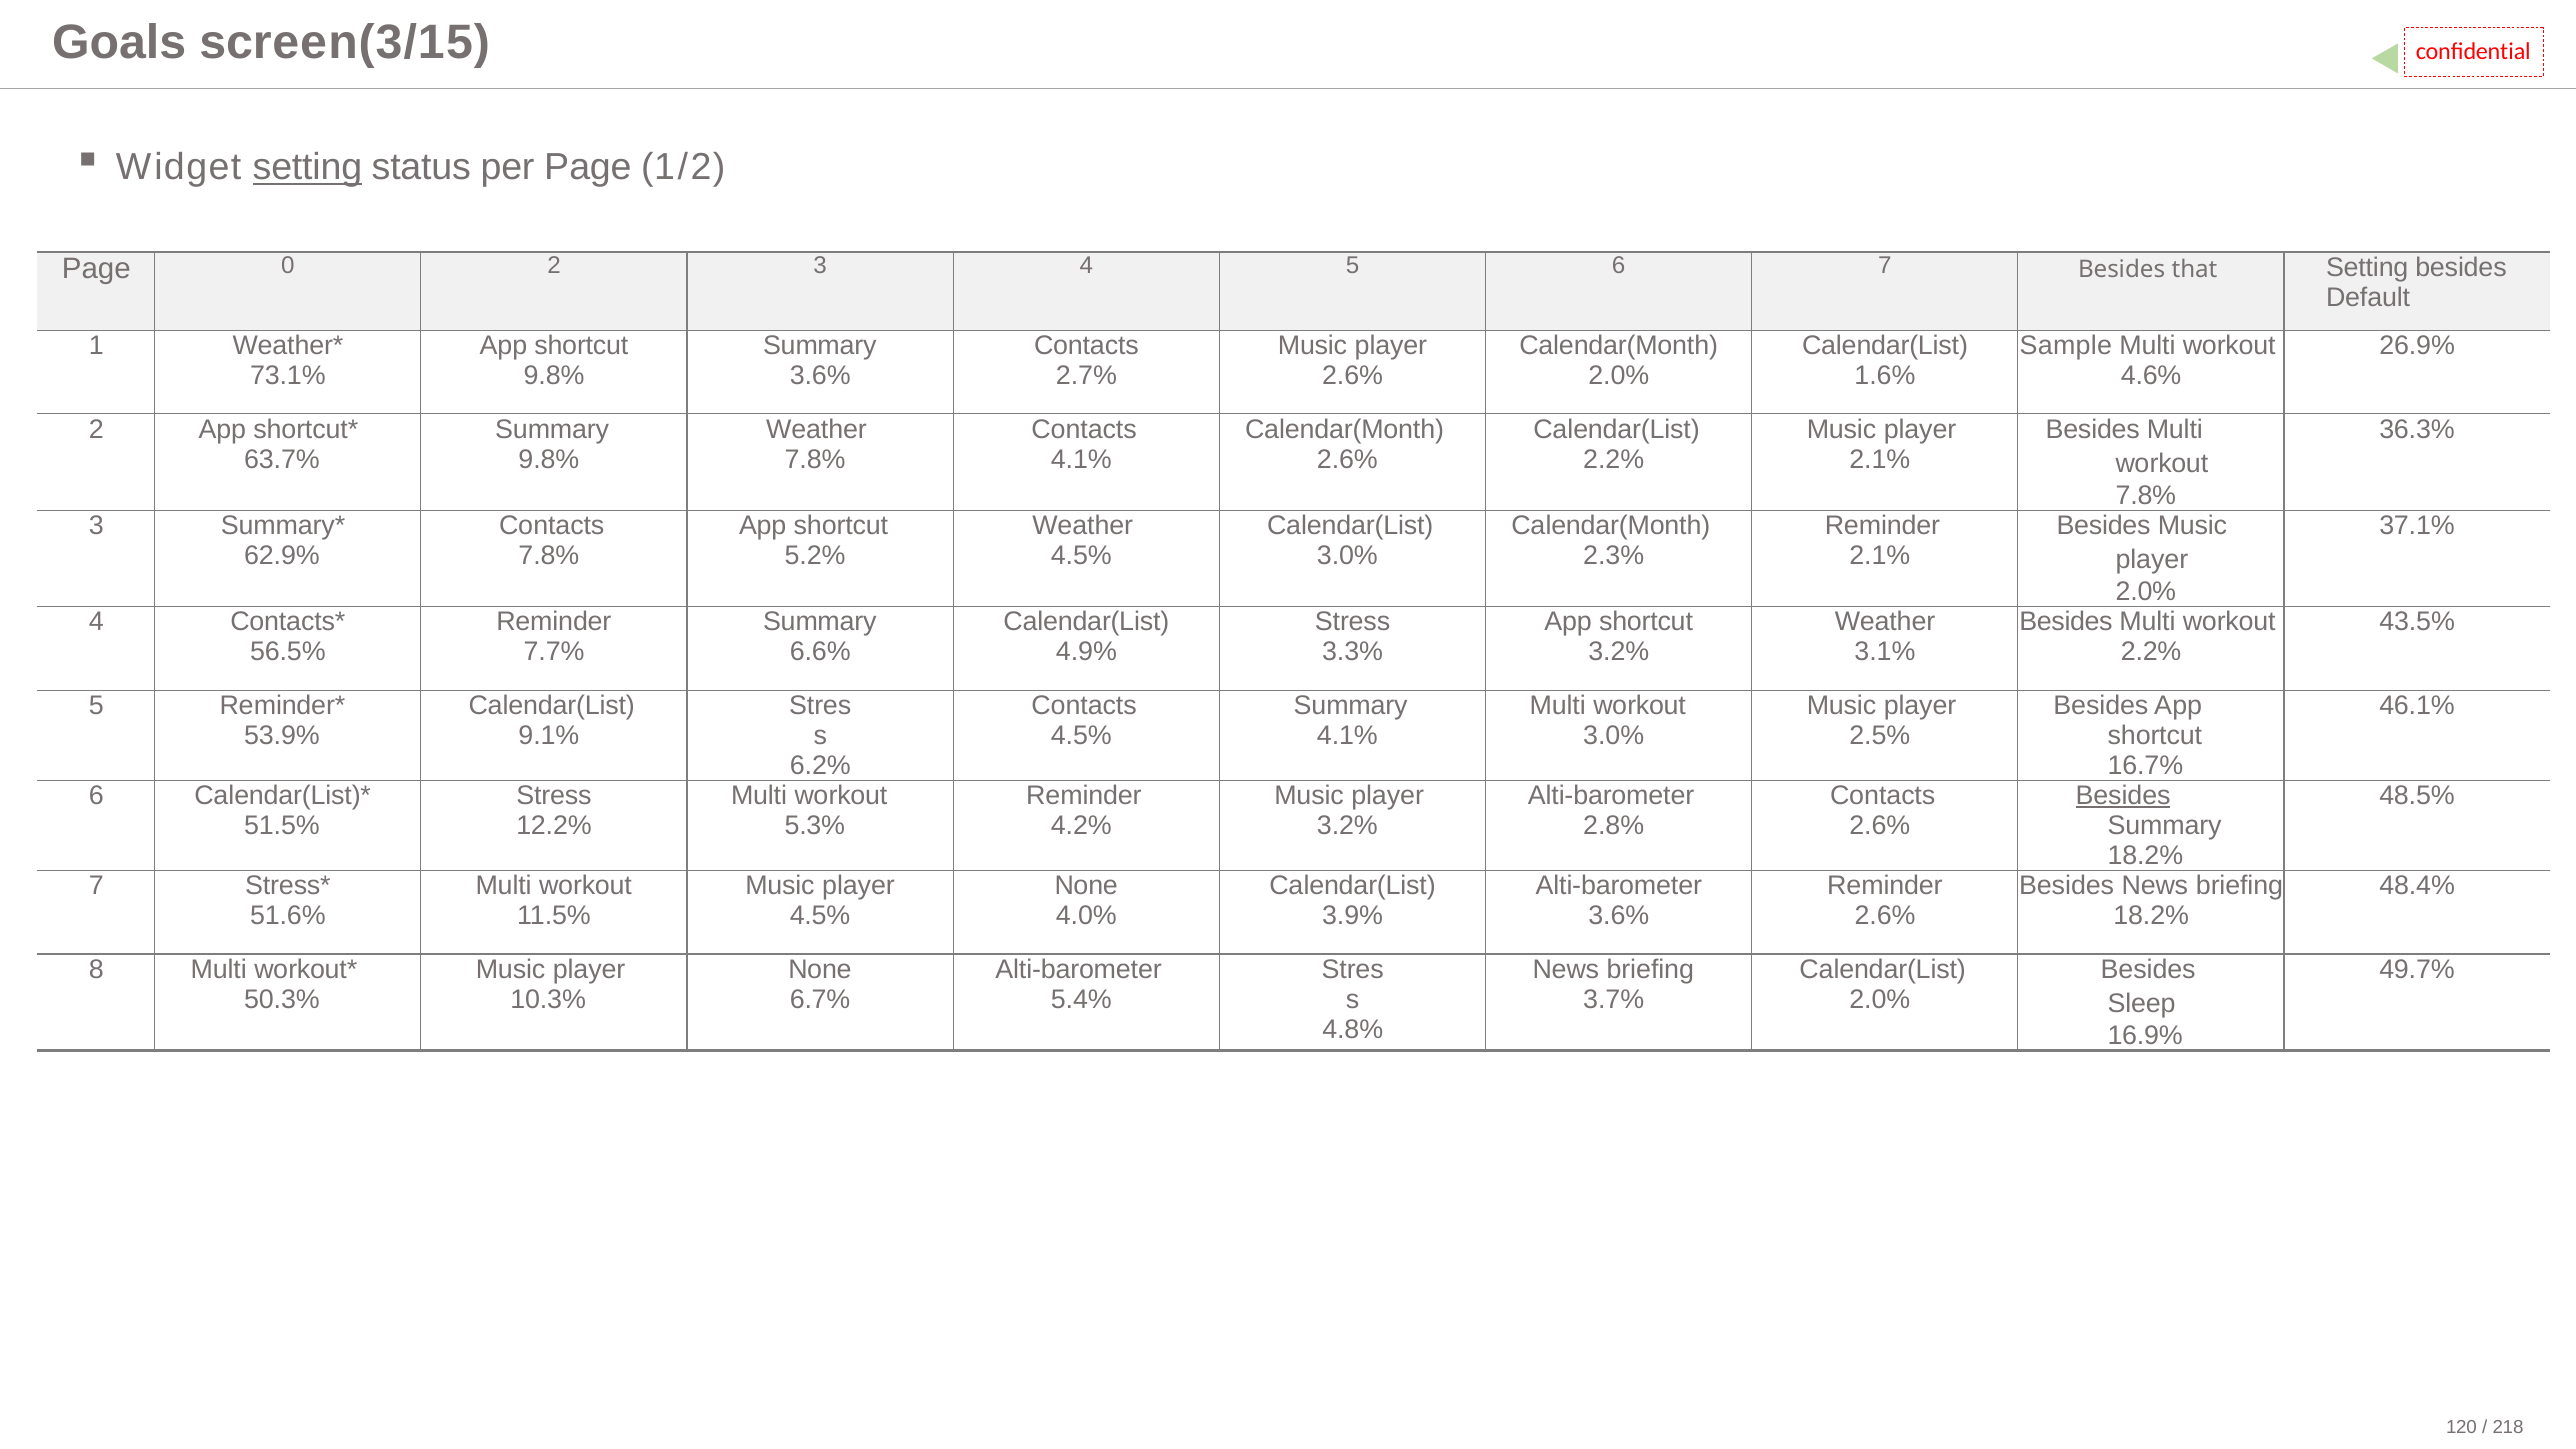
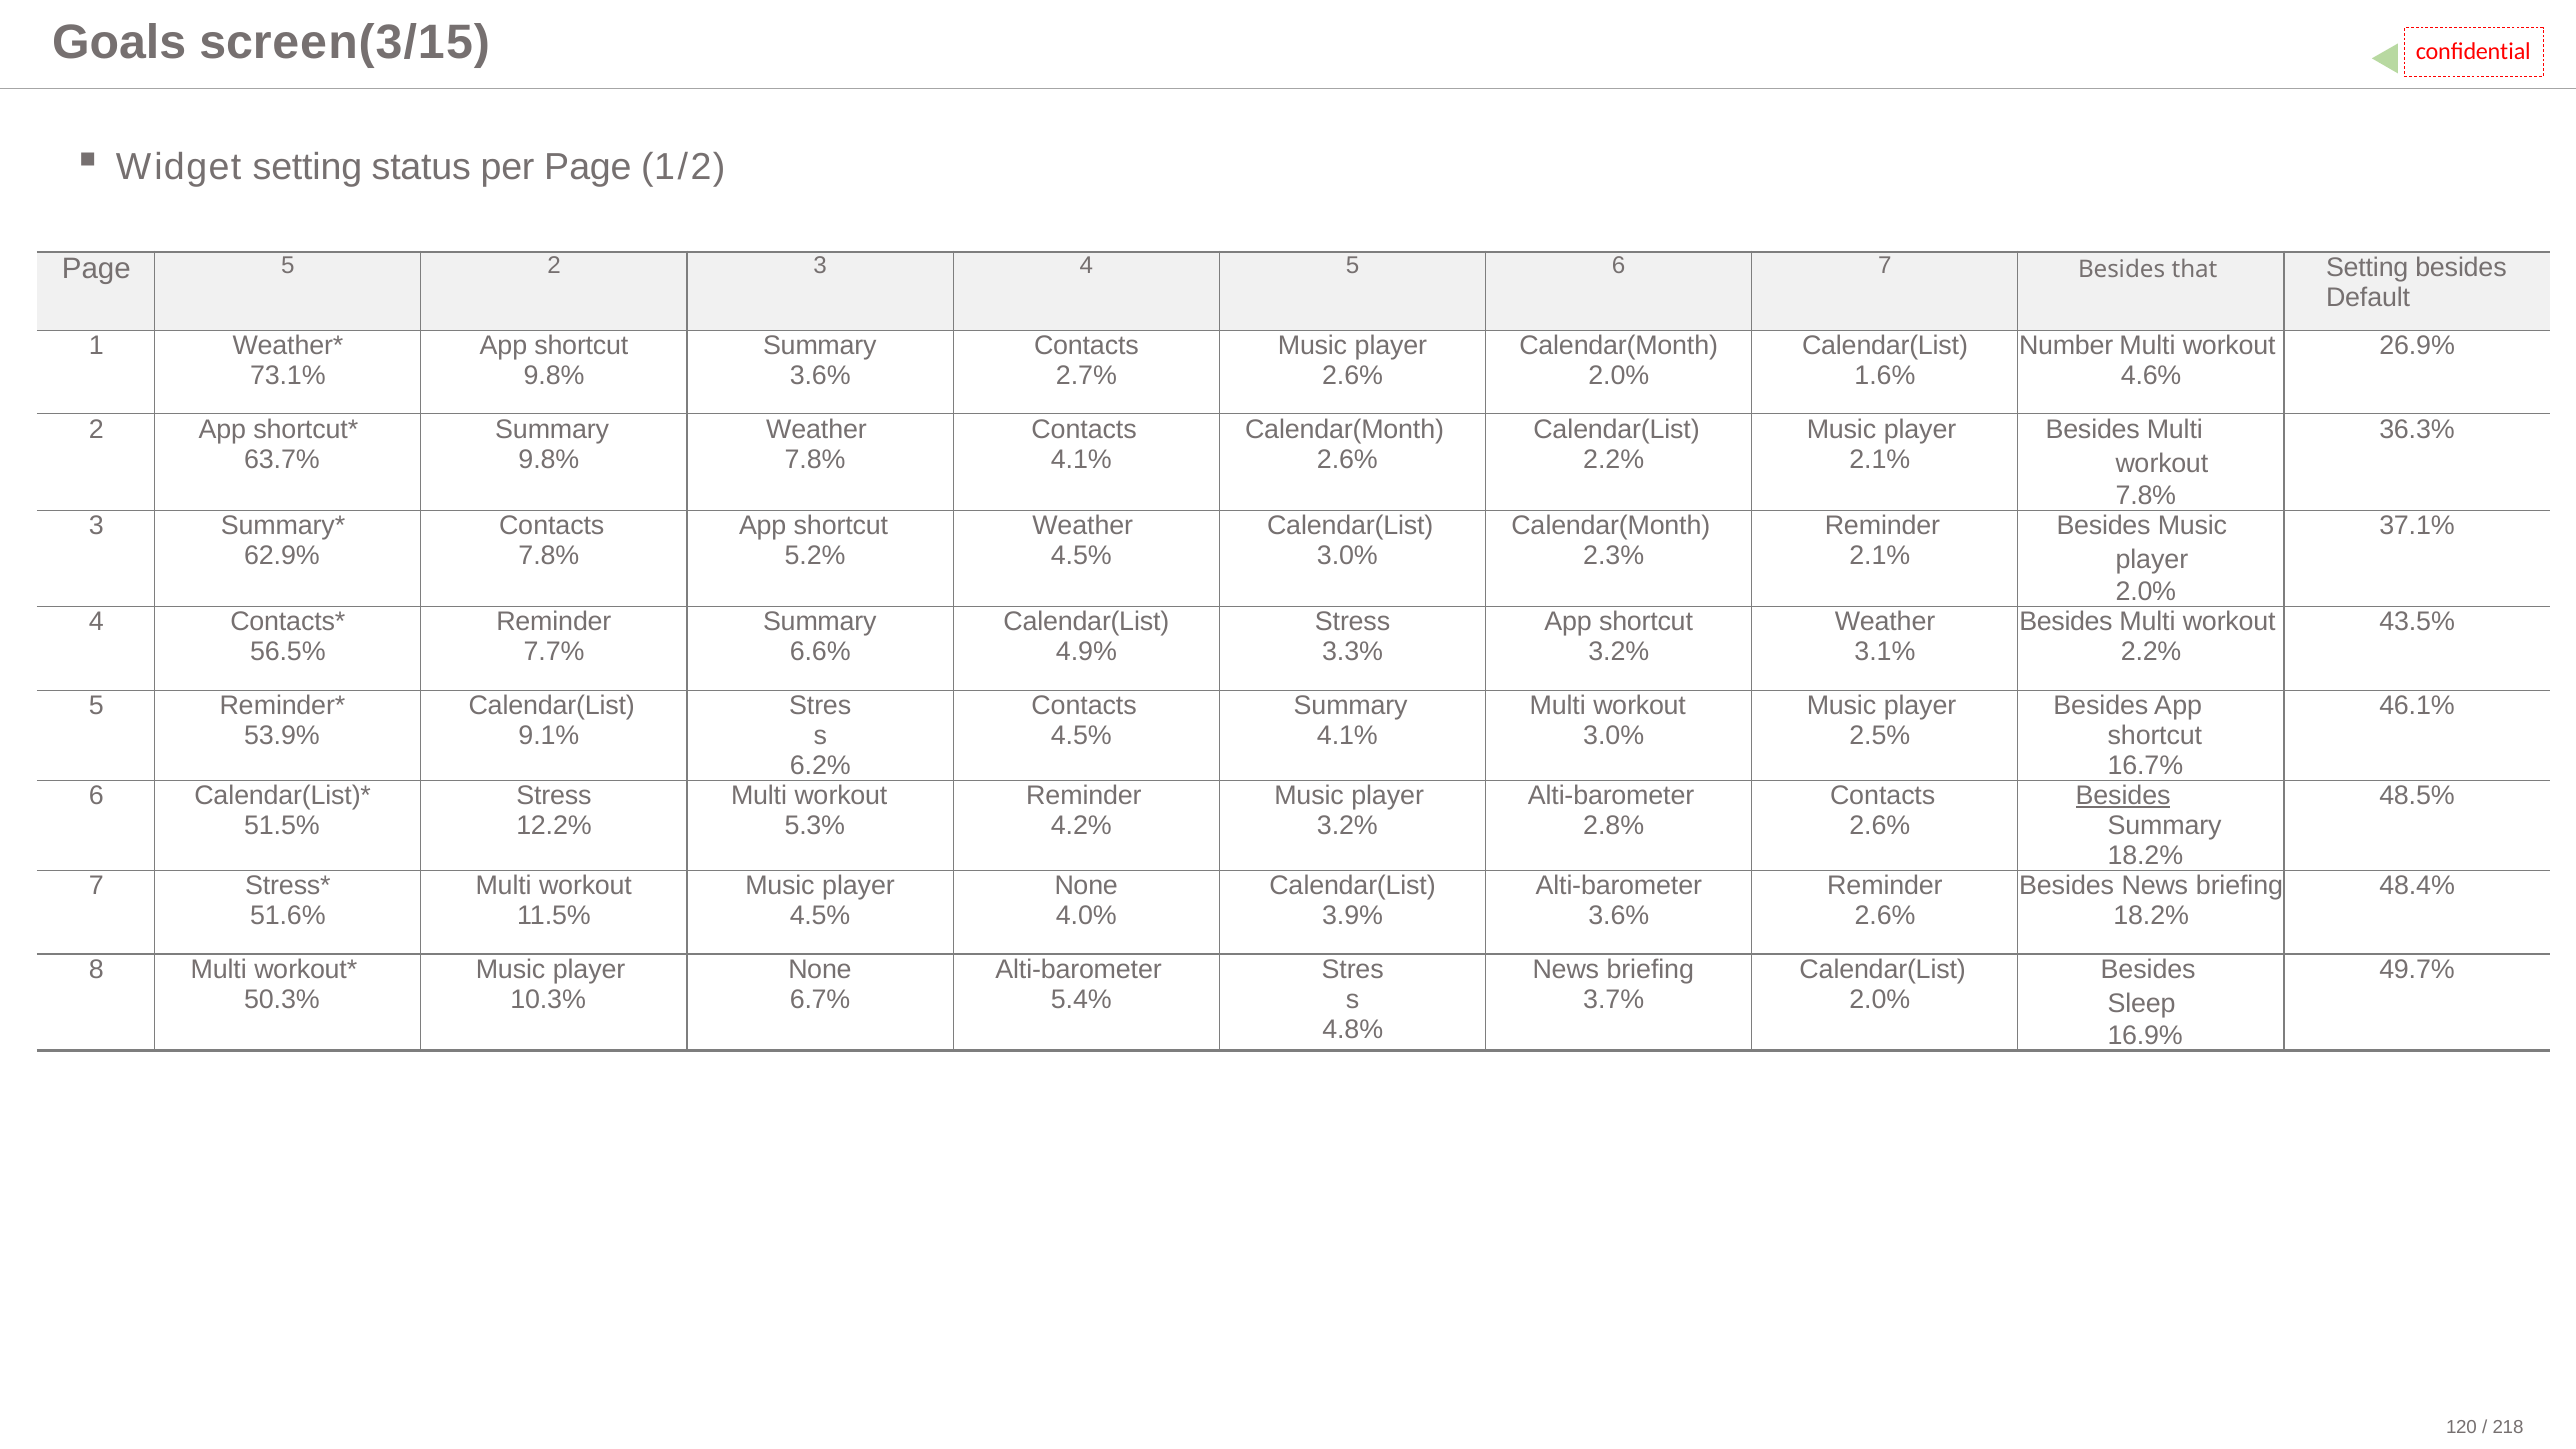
setting at (307, 168) underline: present -> none
Page 0: 0 -> 5
Sample: Sample -> Number
